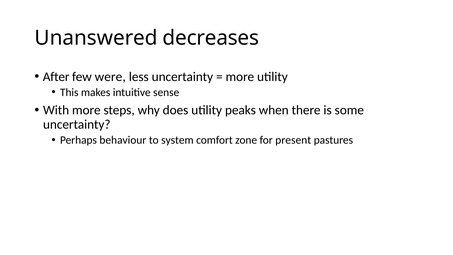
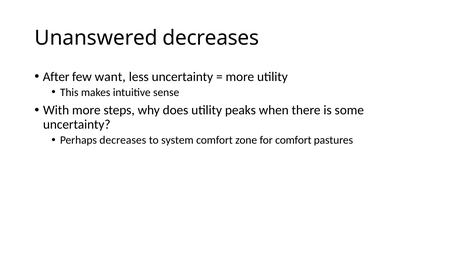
were: were -> want
Perhaps behaviour: behaviour -> decreases
for present: present -> comfort
